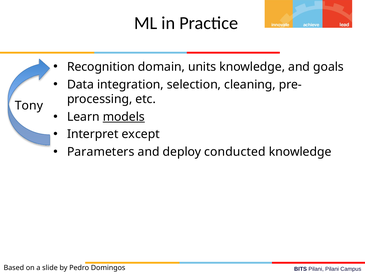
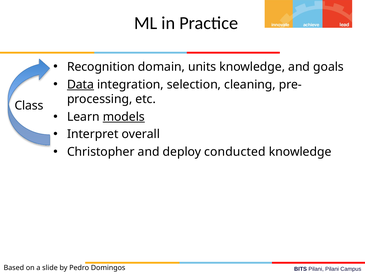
Data underline: none -> present
Tony: Tony -> Class
except: except -> overall
Parameters: Parameters -> Christopher
